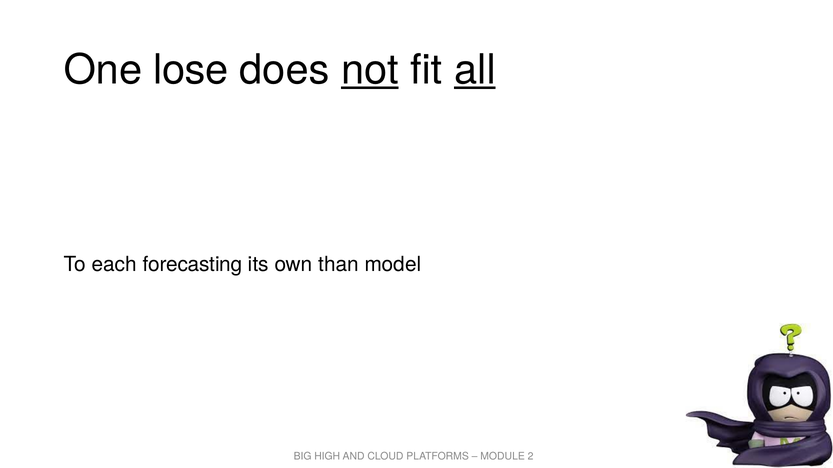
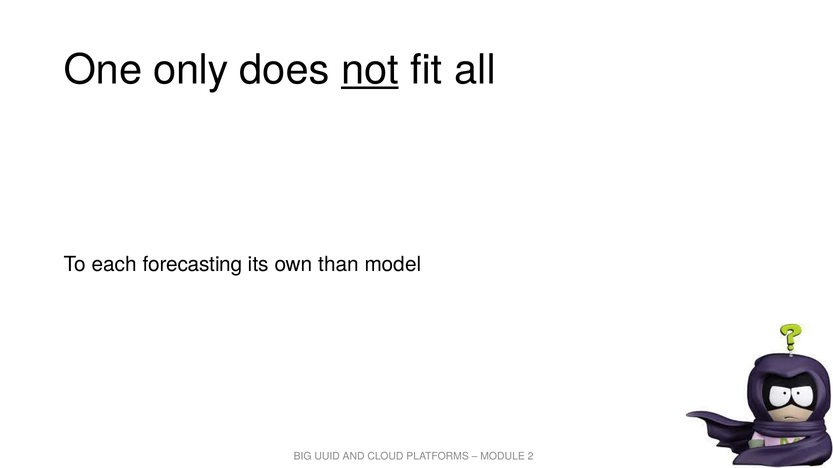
lose: lose -> only
all underline: present -> none
HIGH: HIGH -> UUID
